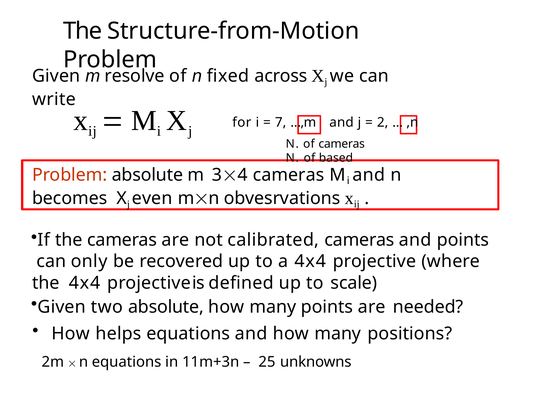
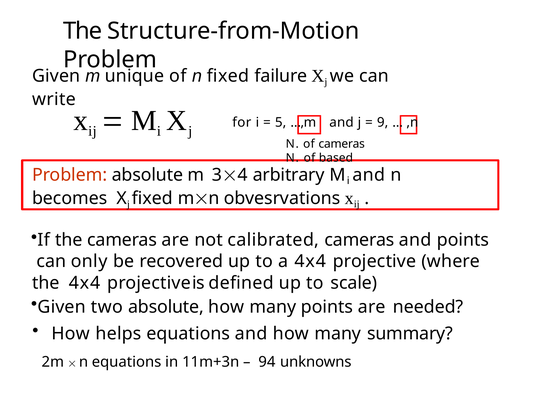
resolve: resolve -> unique
across: across -> failure
7: 7 -> 5
2: 2 -> 9
34 cameras: cameras -> arbitrary
j even: even -> fixed
positions: positions -> summary
25: 25 -> 94
